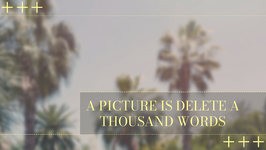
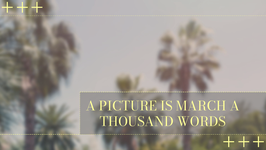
DELETE: DELETE -> MARCH
